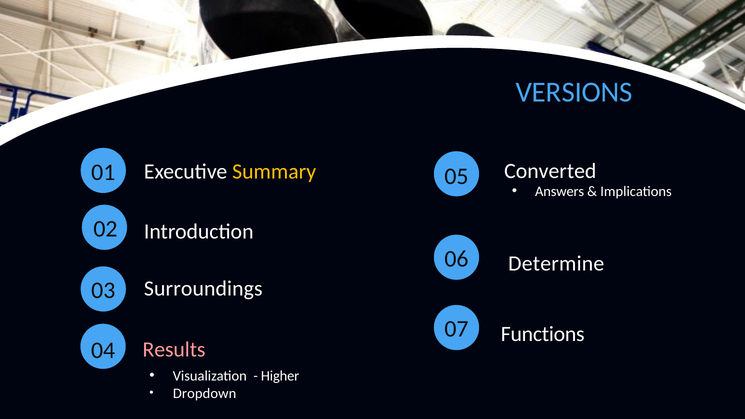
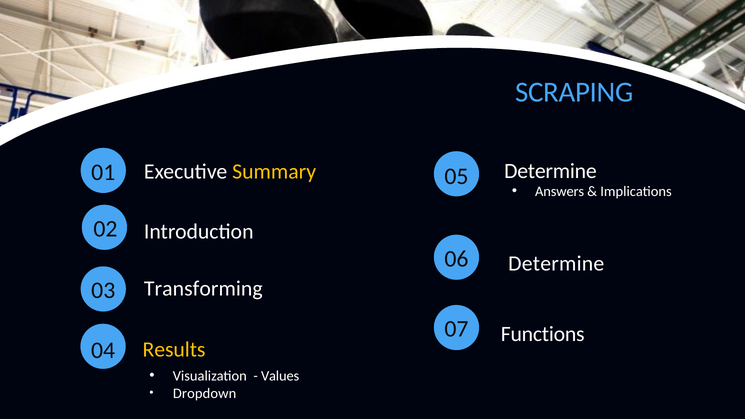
VERSIONS: VERSIONS -> SCRAPING
05 Converted: Converted -> Determine
Surroundings: Surroundings -> Transforming
Results colour: pink -> yellow
Higher: Higher -> Values
